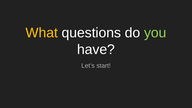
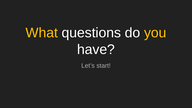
you colour: light green -> yellow
